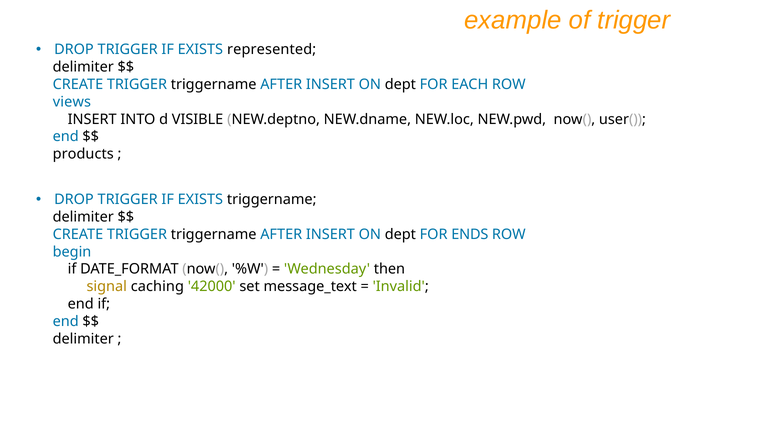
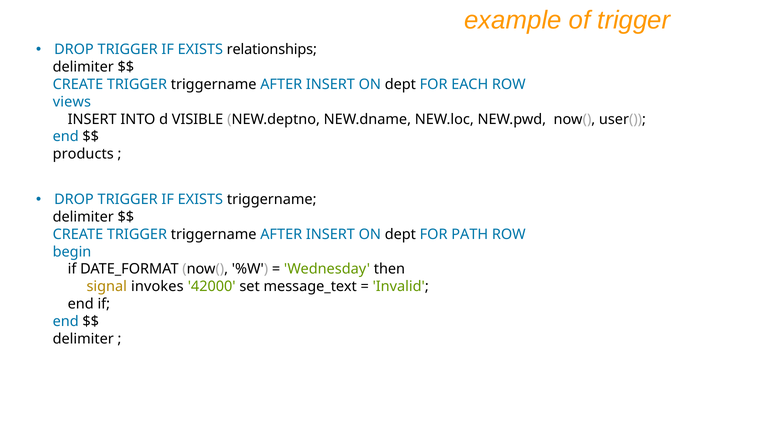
represented: represented -> relationships
ENDS: ENDS -> PATH
caching: caching -> invokes
